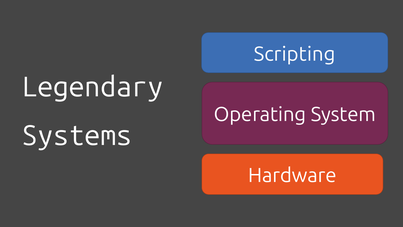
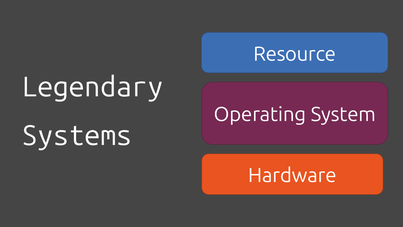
Scripting: Scripting -> Resource
